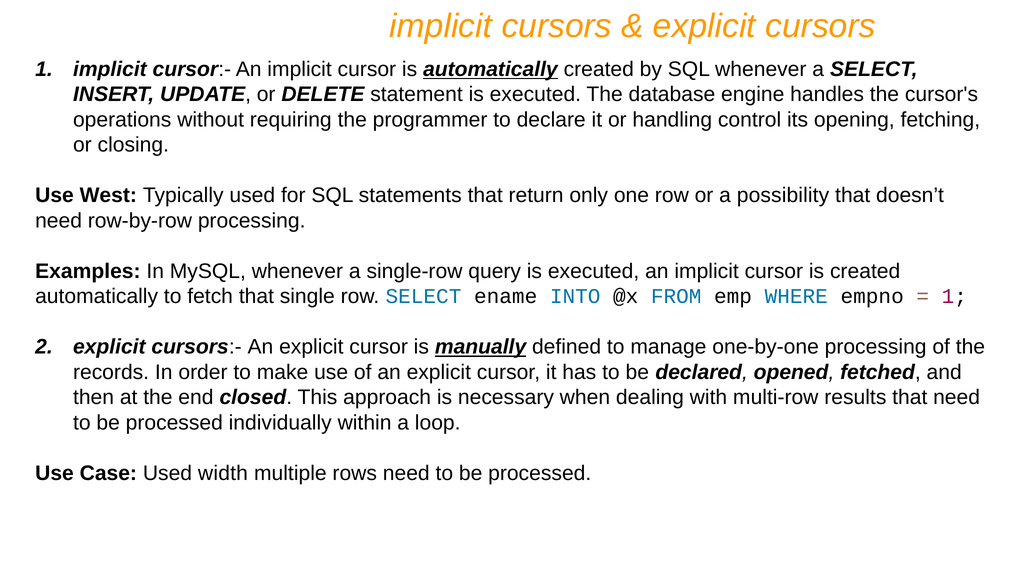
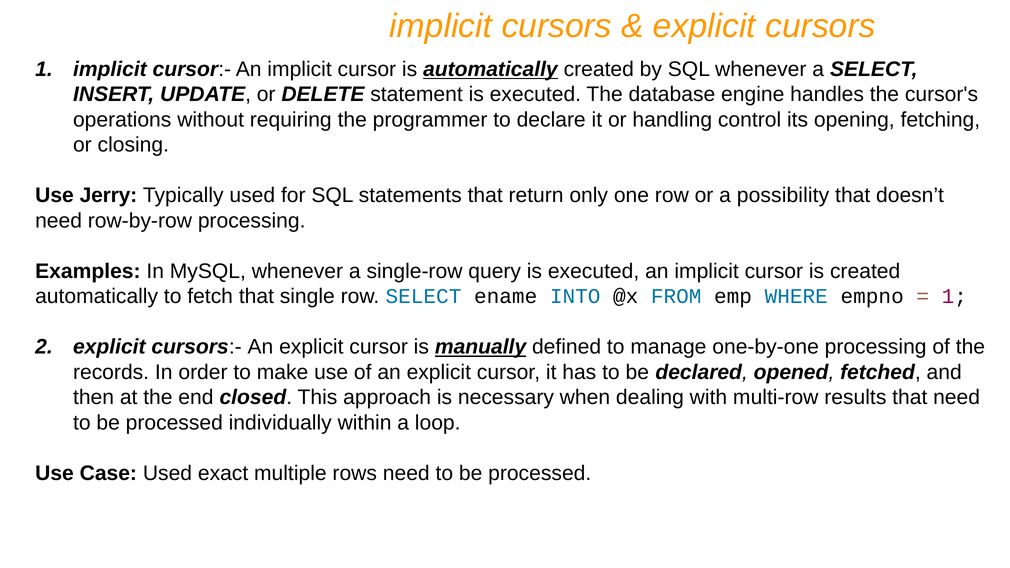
West: West -> Jerry
width: width -> exact
